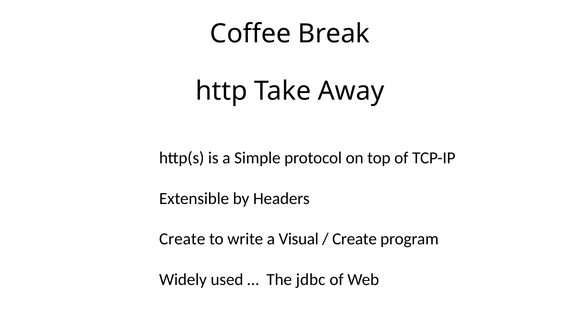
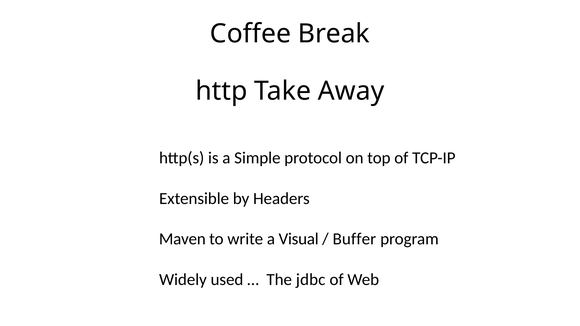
Create at (182, 239): Create -> Maven
Create at (355, 239): Create -> Buffer
